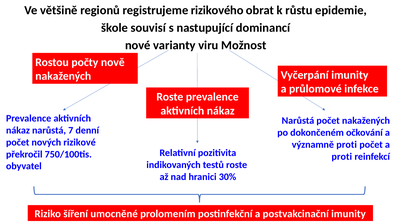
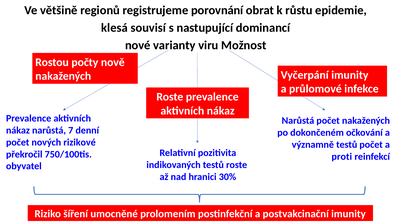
rizikového: rizikového -> porovnání
škole: škole -> klesá
významně proti: proti -> testů
